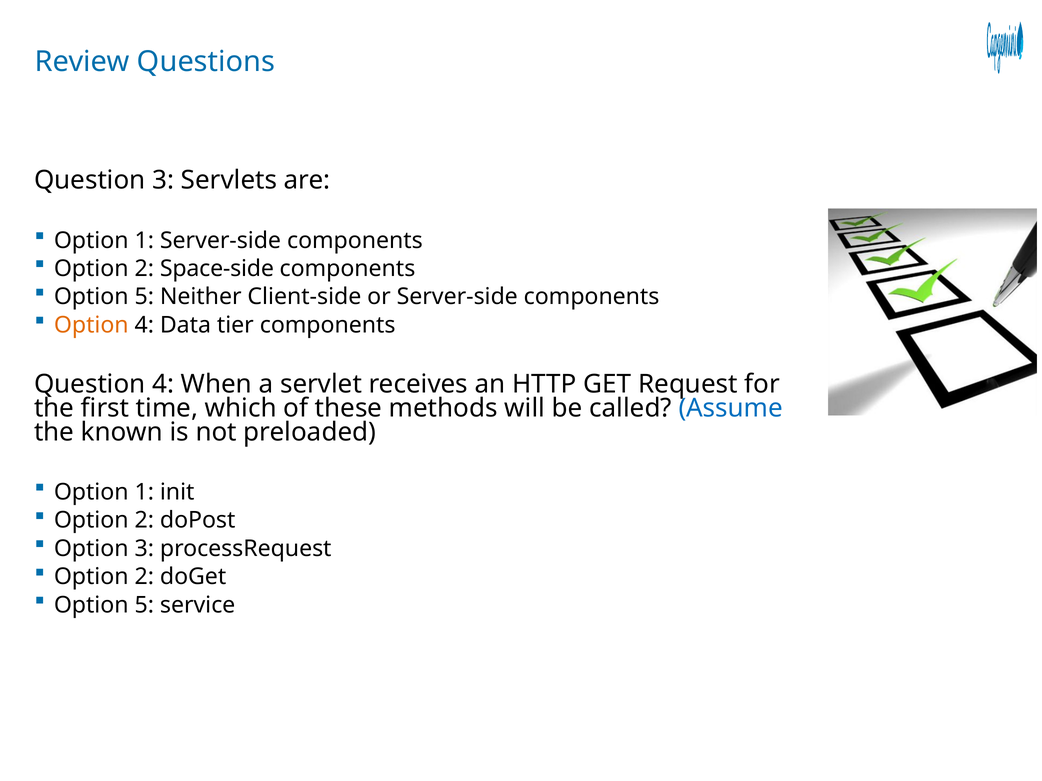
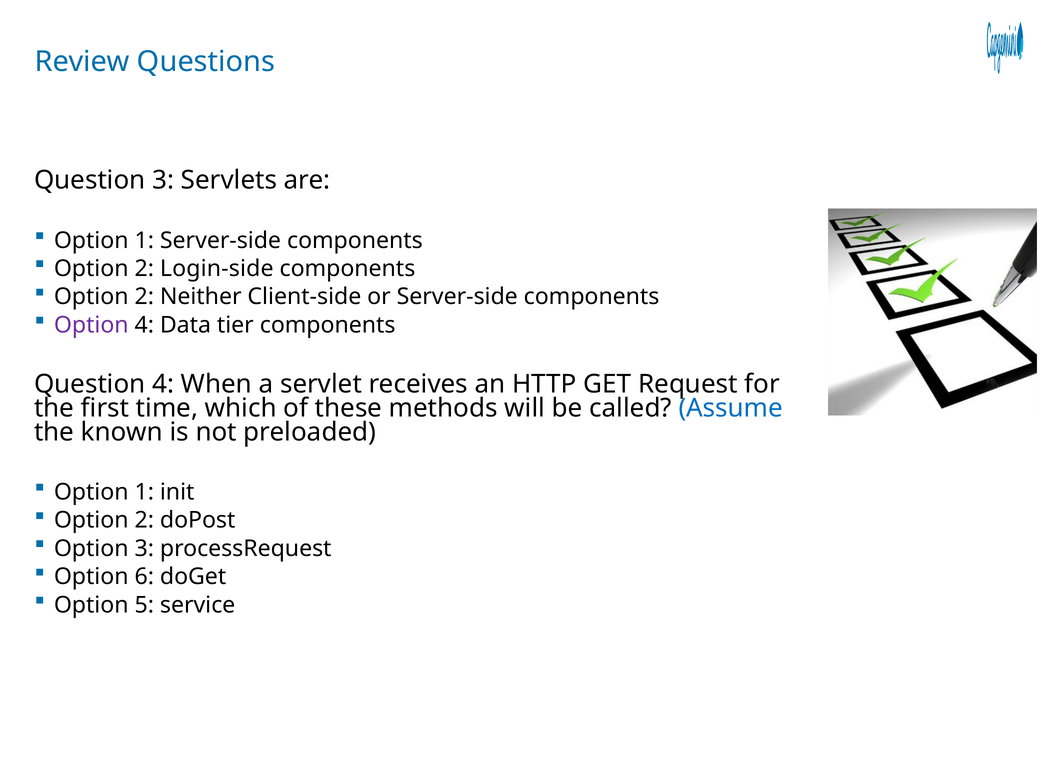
Space-side: Space-side -> Login-side
5 at (144, 297): 5 -> 2
Option at (91, 325) colour: orange -> purple
2 at (144, 577): 2 -> 6
